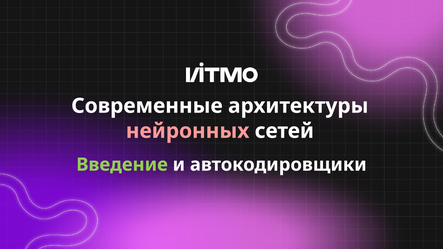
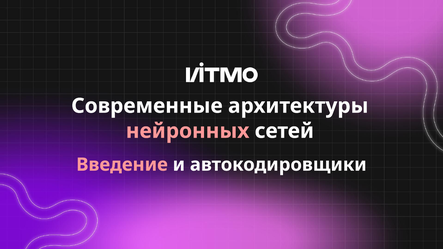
Введение colour: light green -> pink
